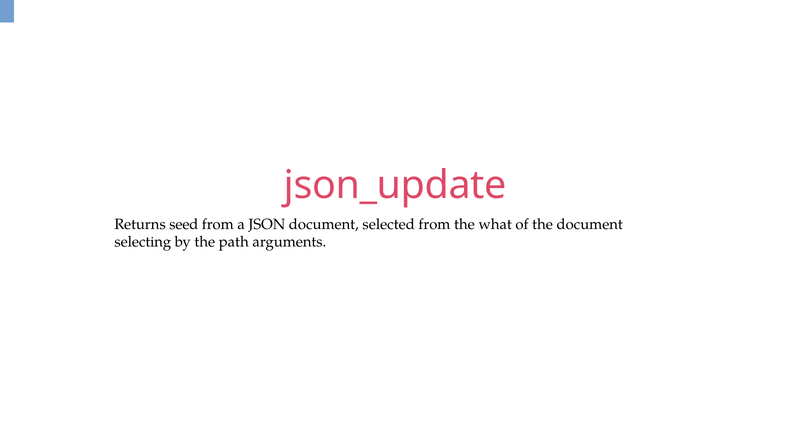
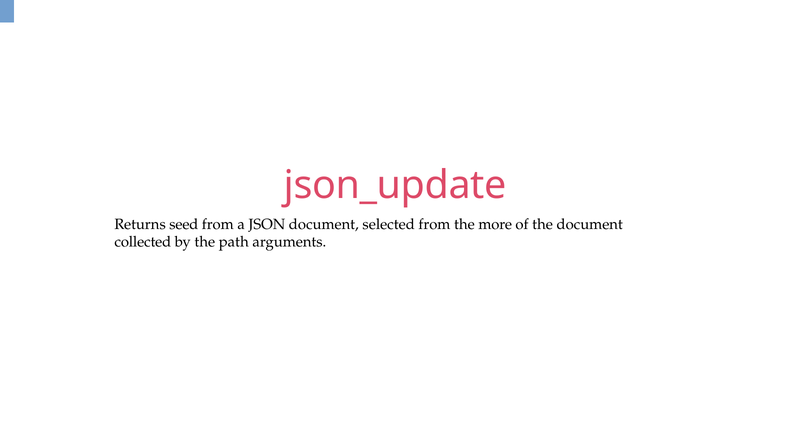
what: what -> more
selecting: selecting -> collected
